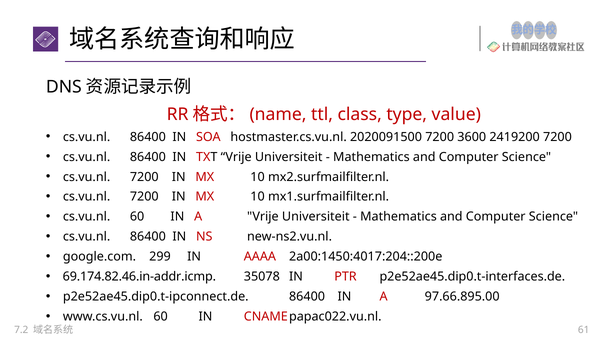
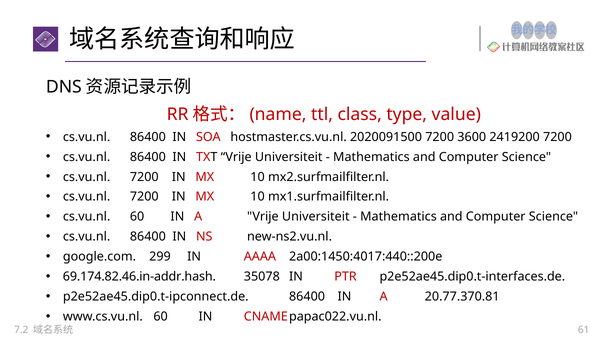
2a00:1450:4017:204::200e: 2a00:1450:4017:204::200e -> 2a00:1450:4017:440::200e
69.174.82.46.in-addr.icmp: 69.174.82.46.in-addr.icmp -> 69.174.82.46.in-addr.hash
97.66.895.00: 97.66.895.00 -> 20.77.370.81
